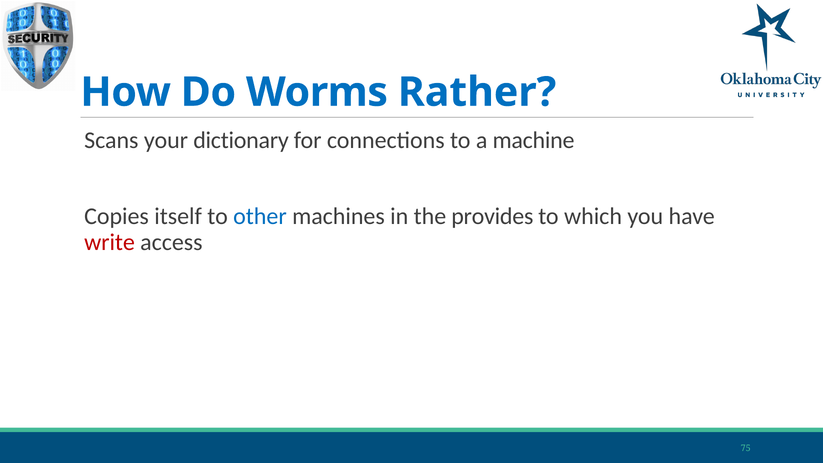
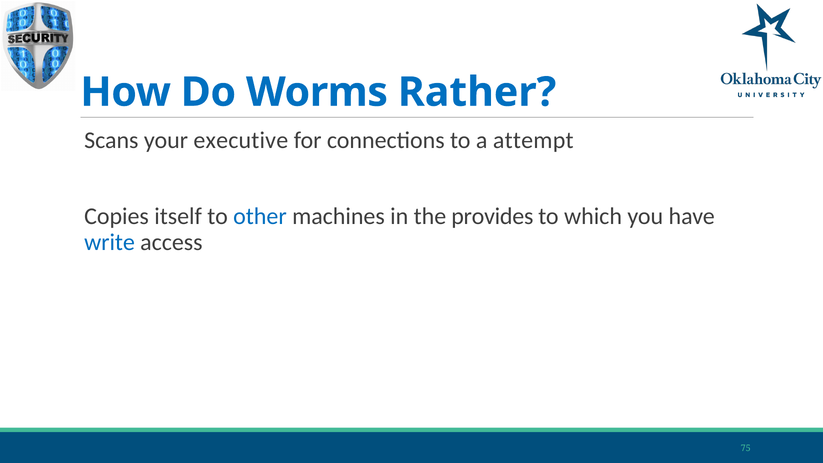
dictionary: dictionary -> executive
machine: machine -> attempt
write colour: red -> blue
